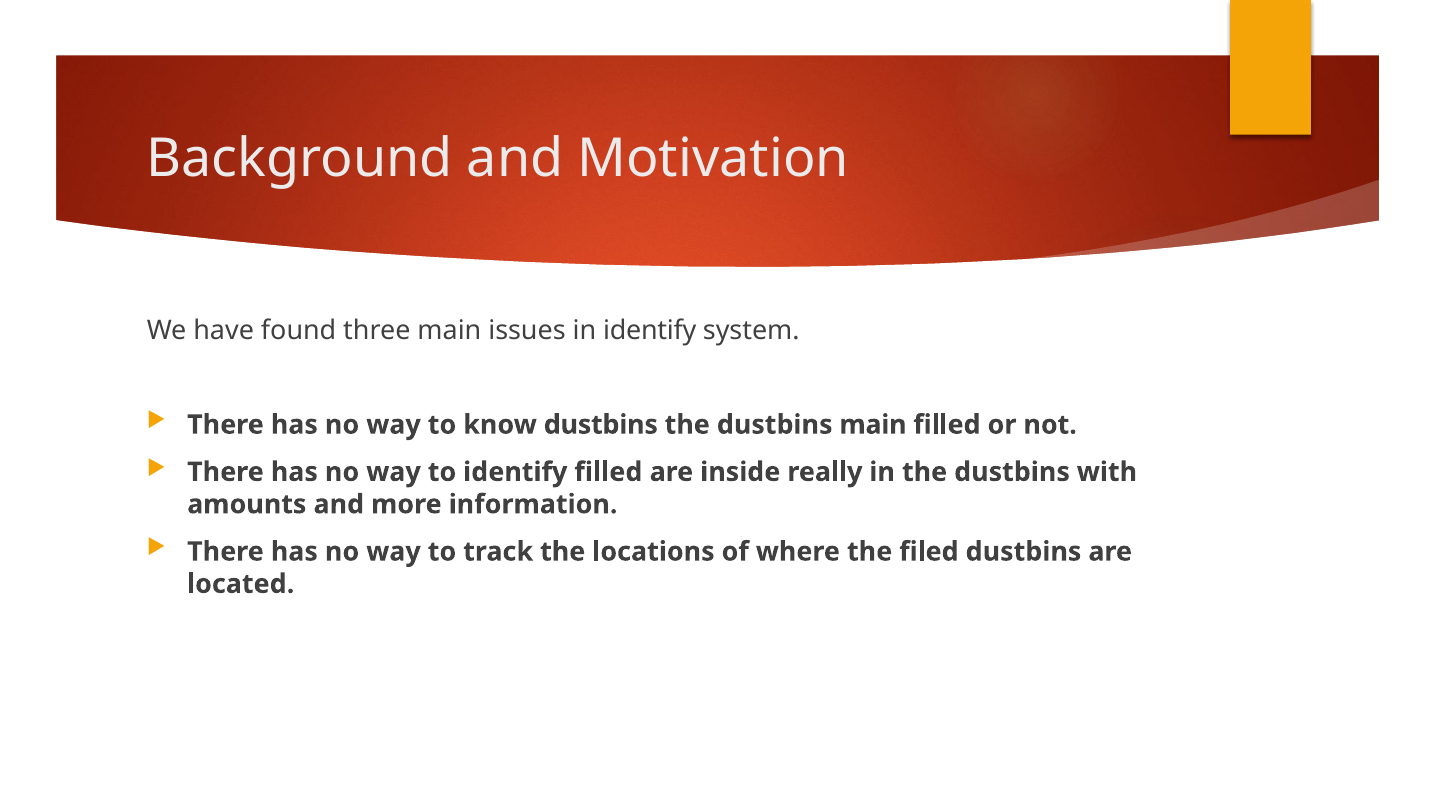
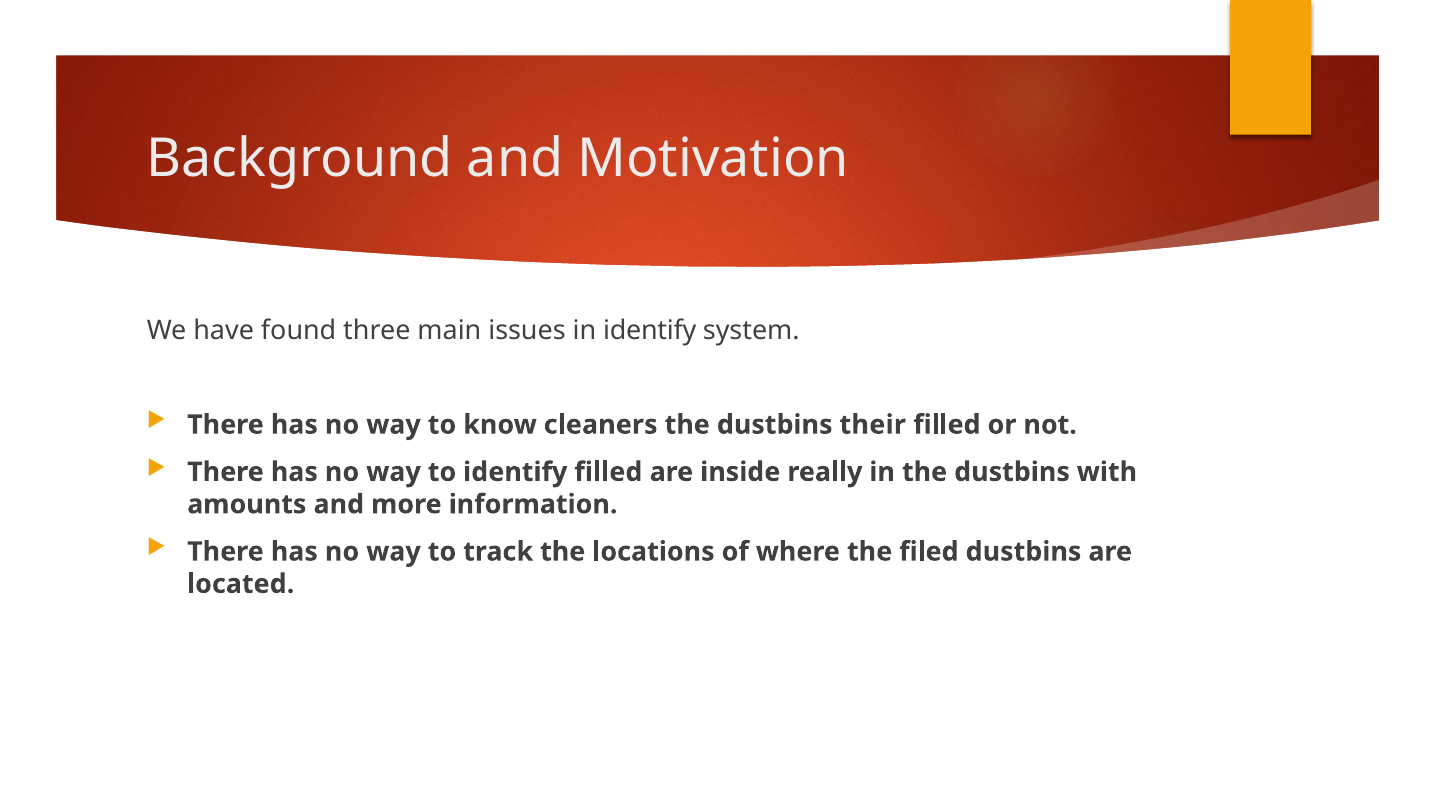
know dustbins: dustbins -> cleaners
dustbins main: main -> their
